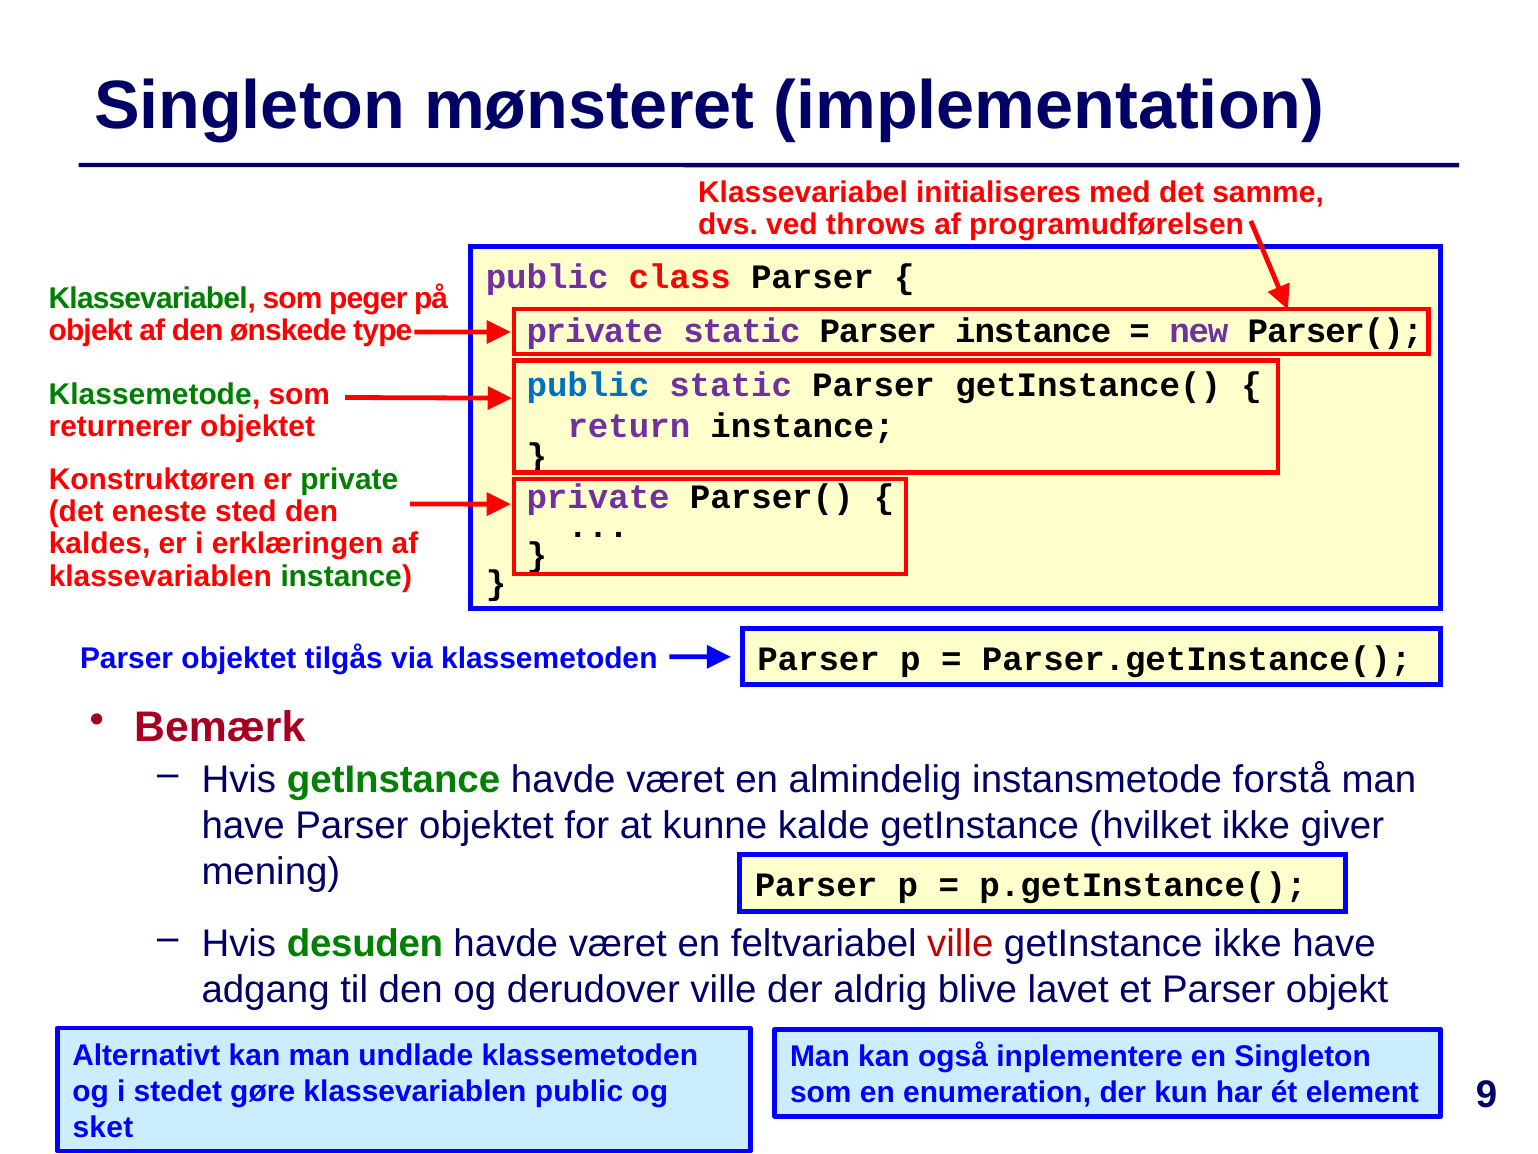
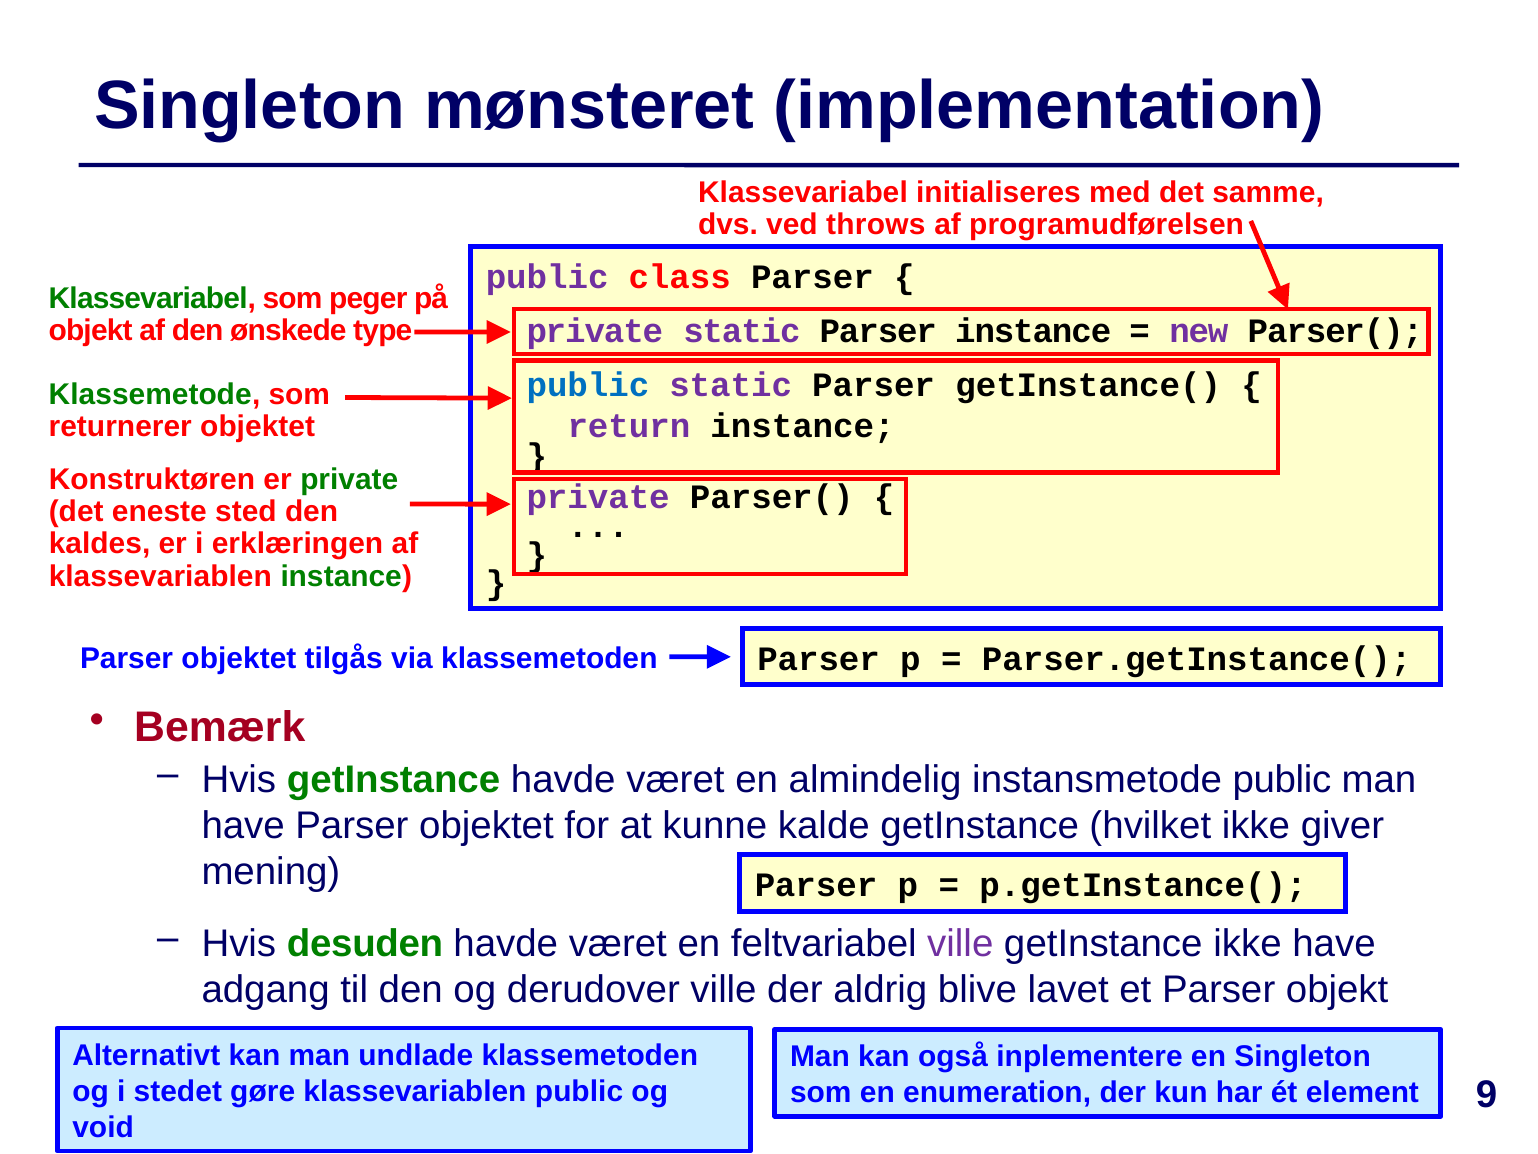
instansmetode forstå: forstå -> public
ville at (960, 944) colour: red -> purple
sket: sket -> void
